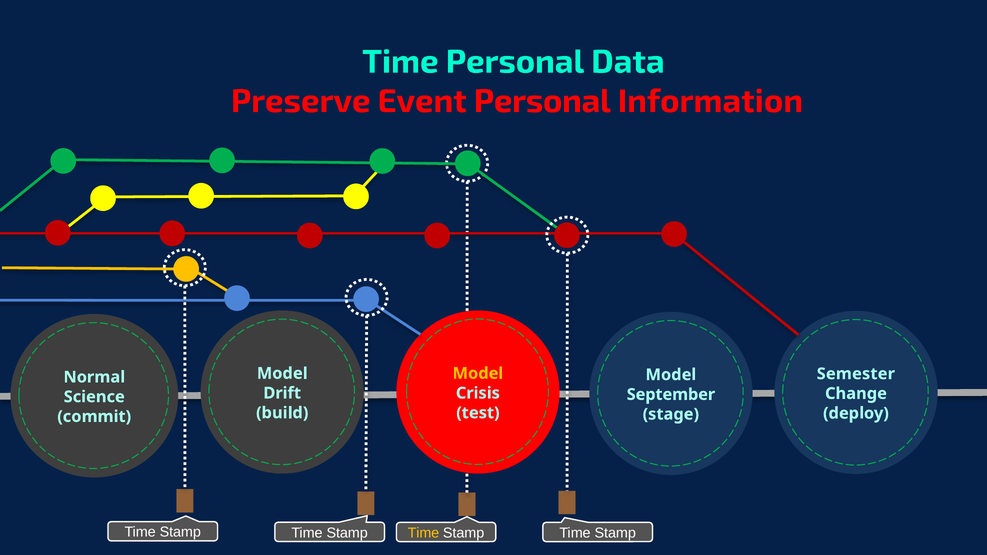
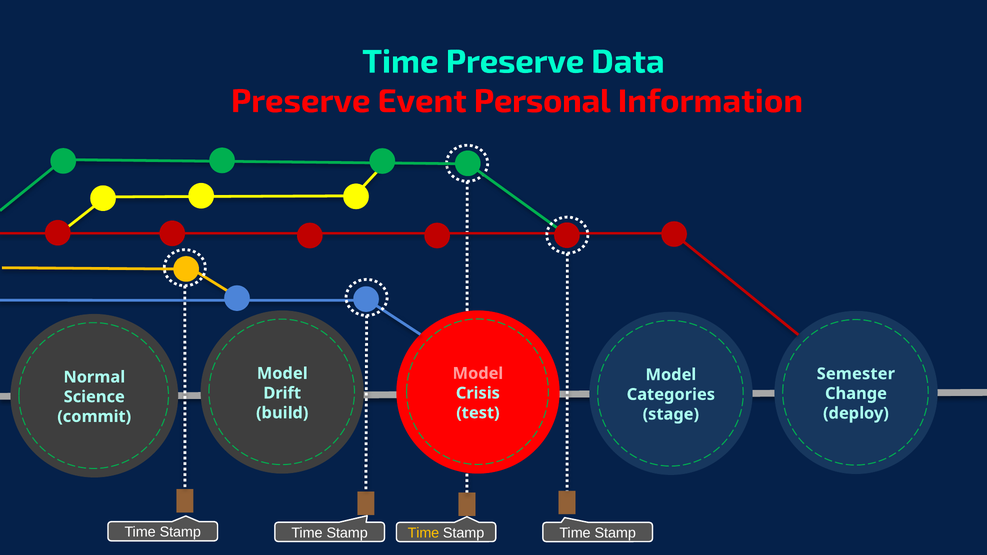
Time Personal: Personal -> Preserve
Model at (478, 374) colour: yellow -> pink
September: September -> Categories
